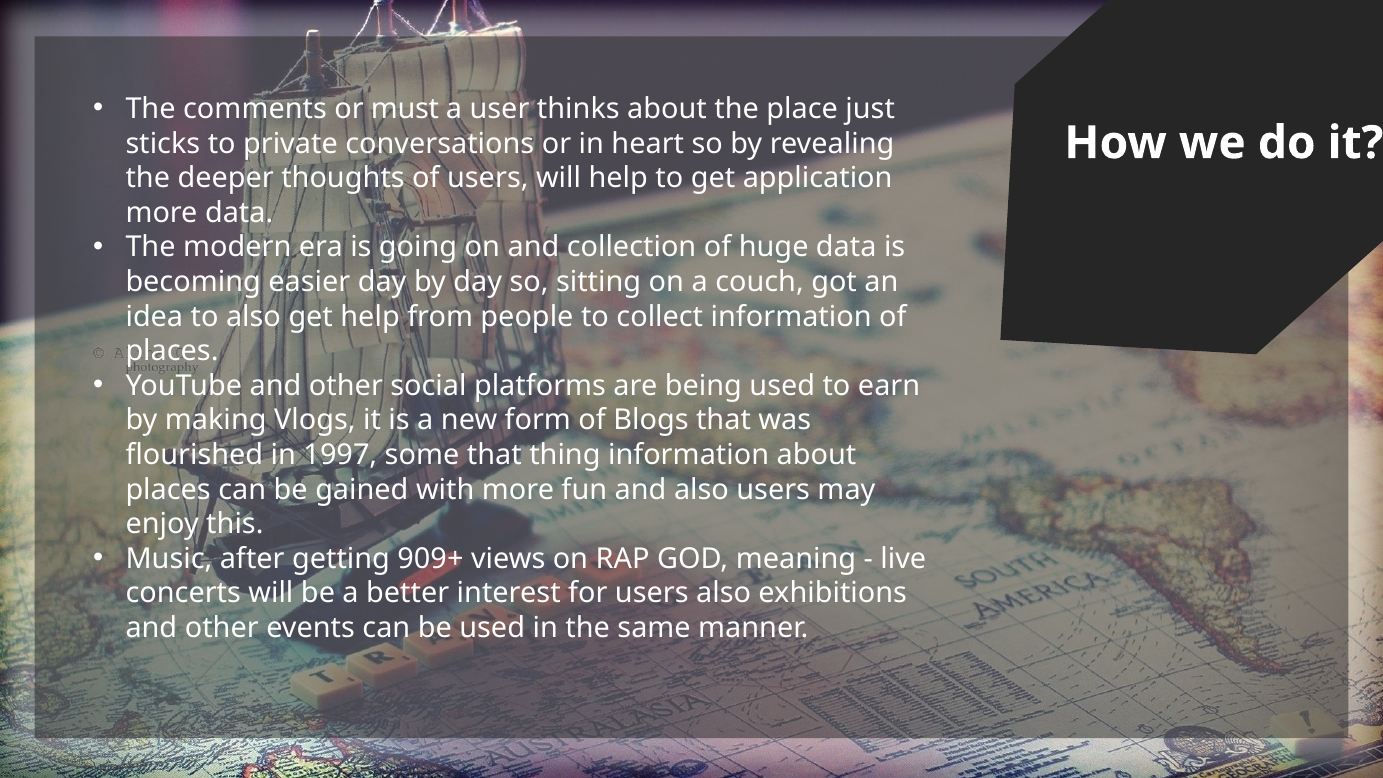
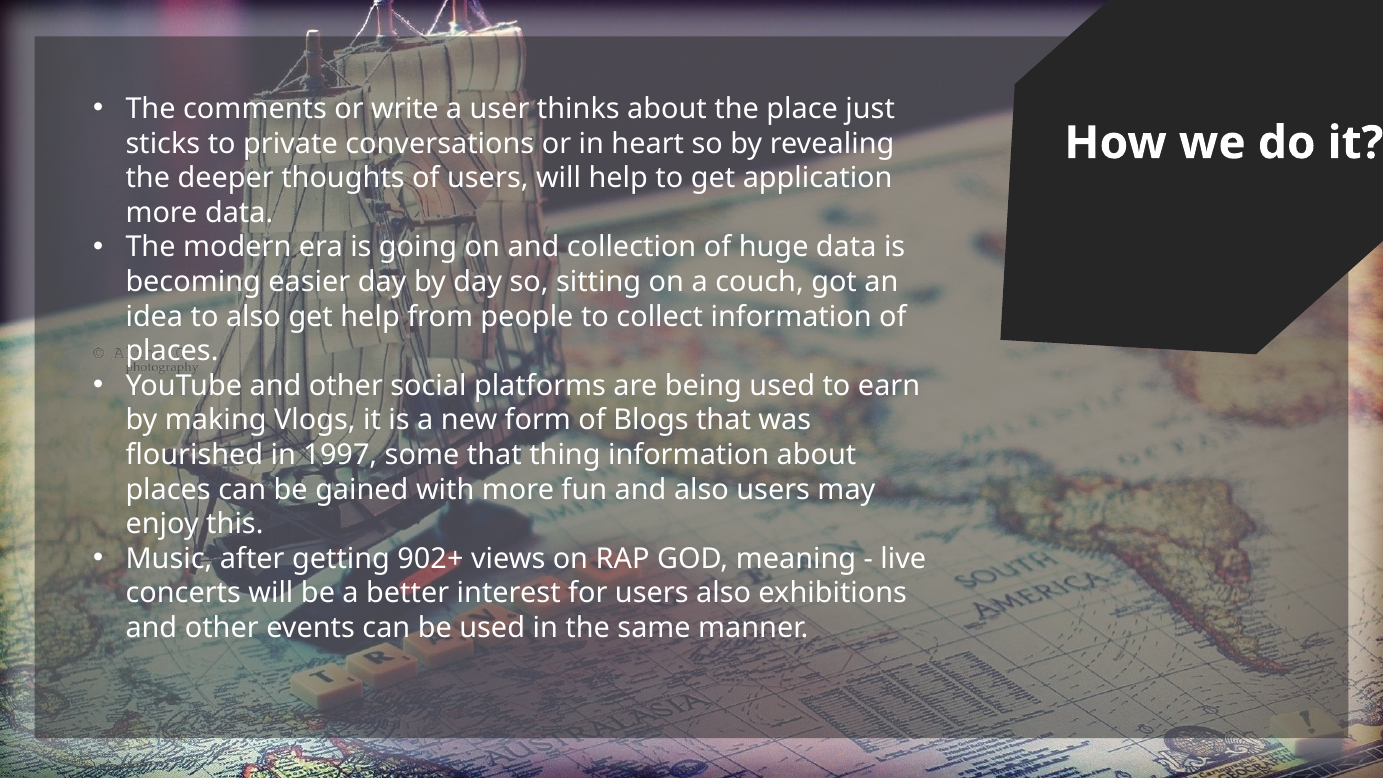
must: must -> write
909+: 909+ -> 902+
